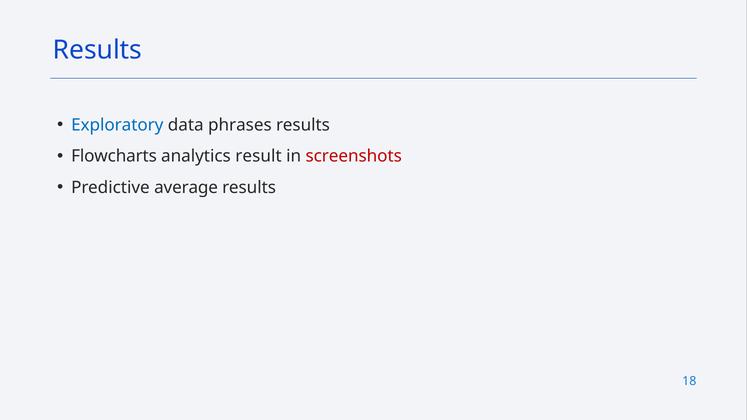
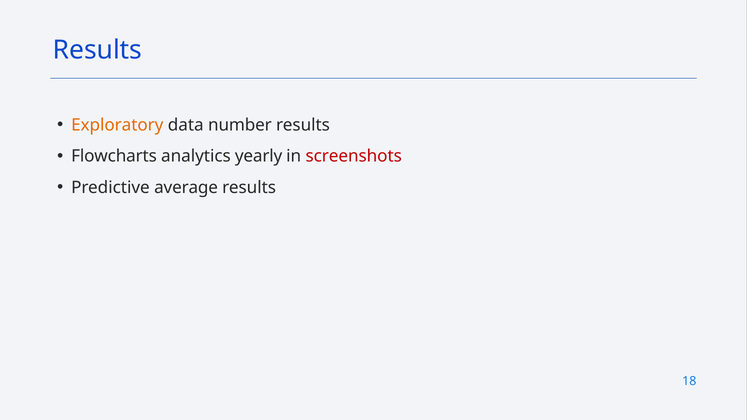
Exploratory colour: blue -> orange
phrases: phrases -> number
result: result -> yearly
